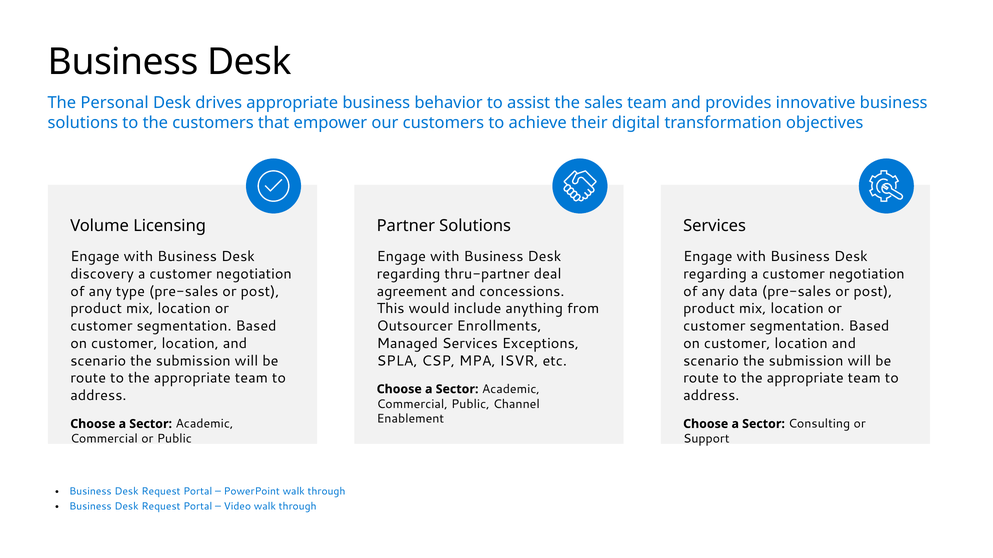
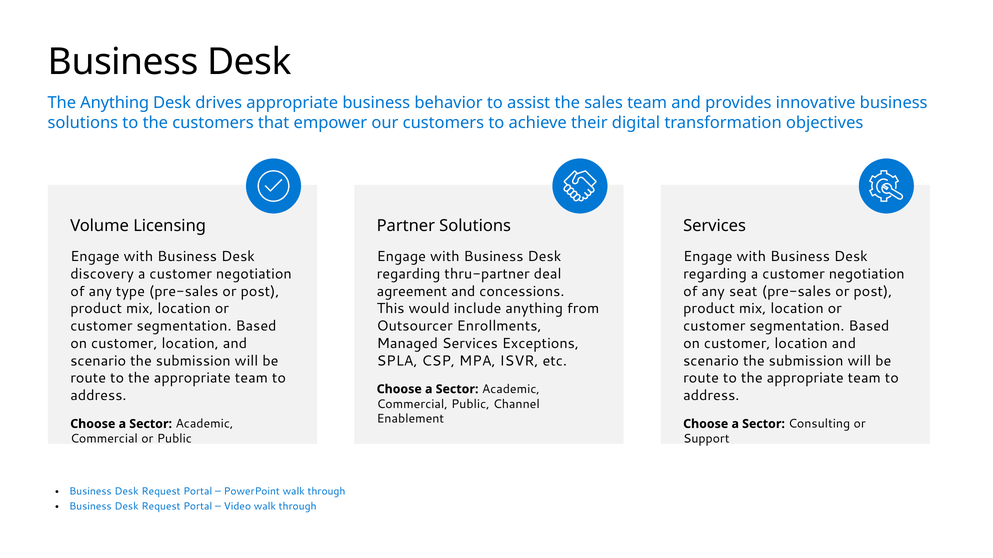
The Personal: Personal -> Anything
data: data -> seat
